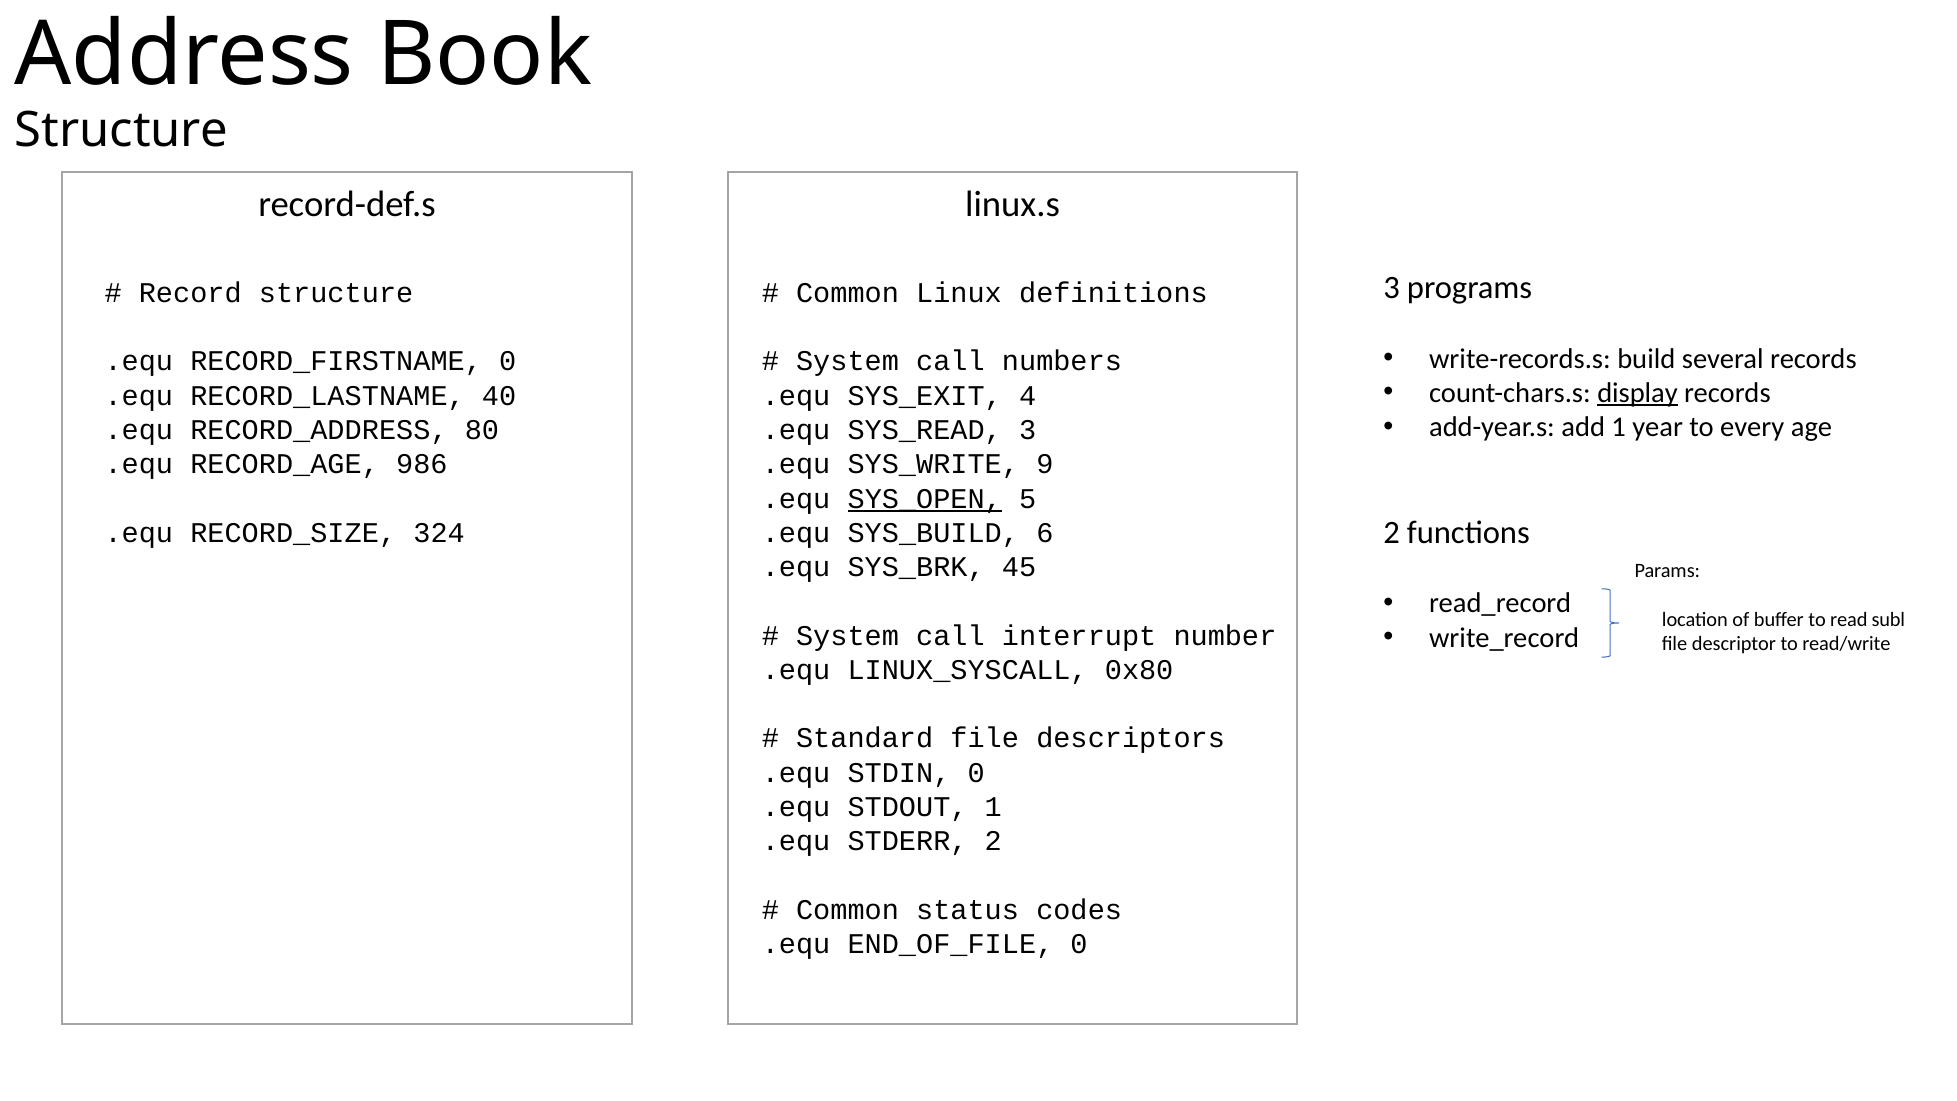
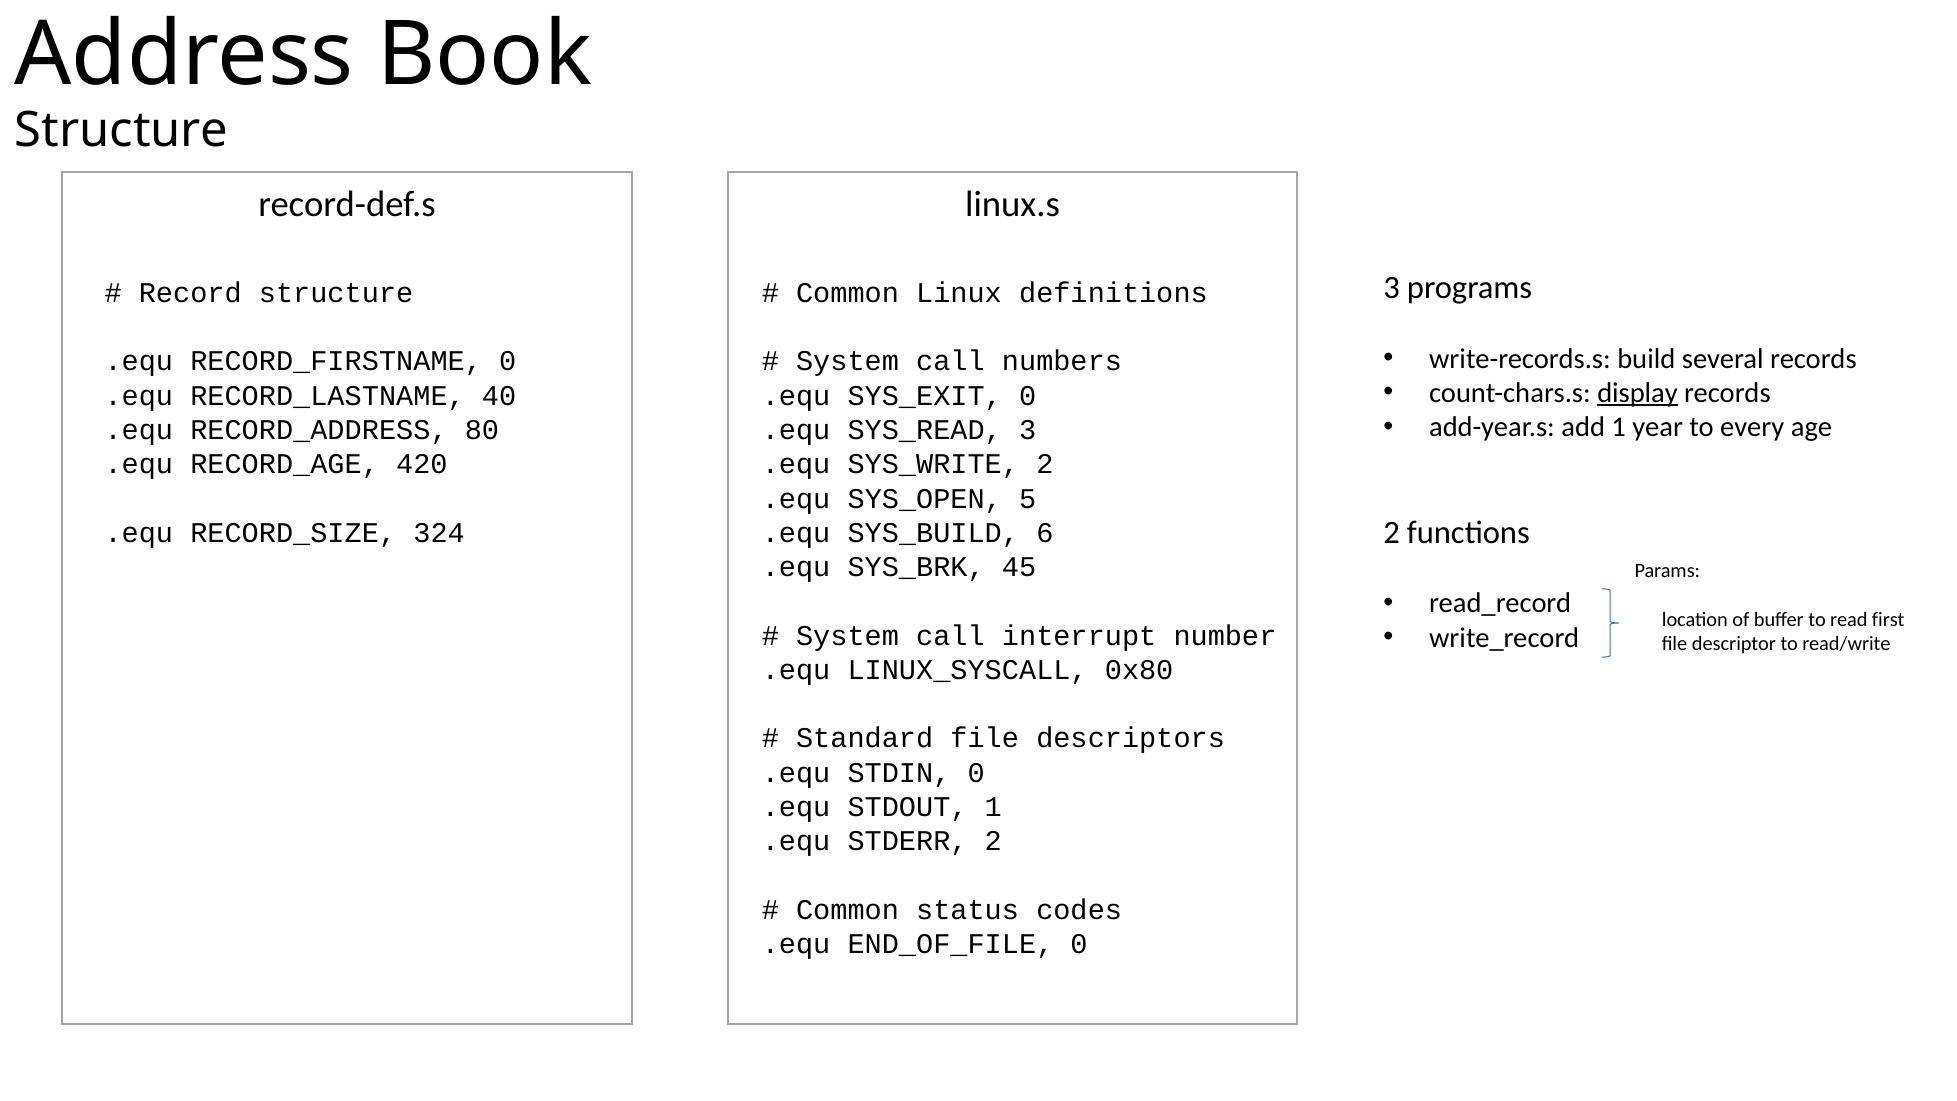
SYS_EXIT 4: 4 -> 0
986: 986 -> 420
SYS_WRITE 9: 9 -> 2
SYS_OPEN underline: present -> none
subl: subl -> first
